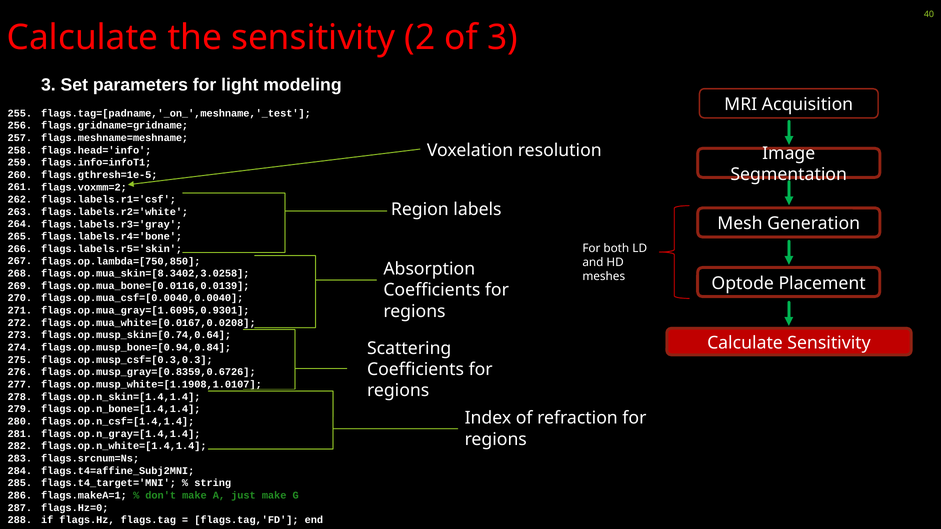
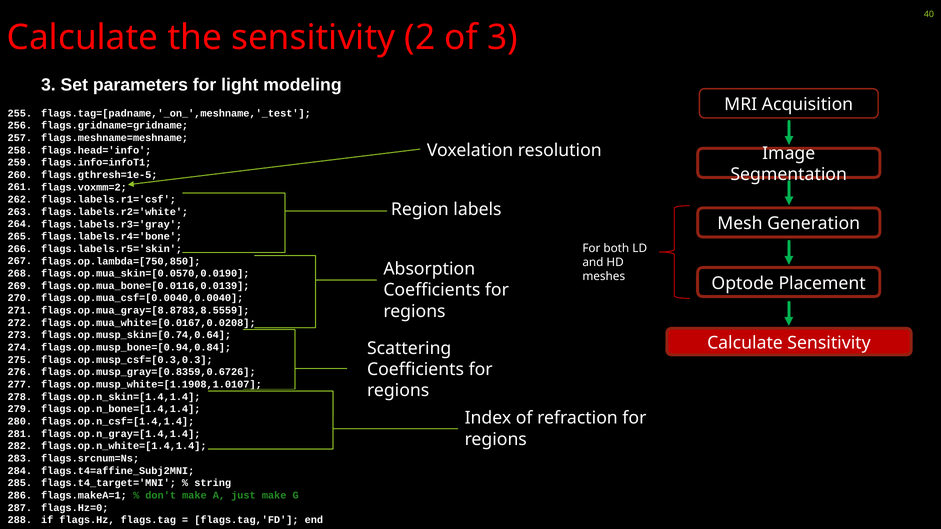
flags.op.mua_skin=[8.3402,3.0258: flags.op.mua_skin=[8.3402,3.0258 -> flags.op.mua_skin=[0.0570,0.0190
flags.op.mua_gray=[1.6095,0.9301: flags.op.mua_gray=[1.6095,0.9301 -> flags.op.mua_gray=[8.8783,8.5559
